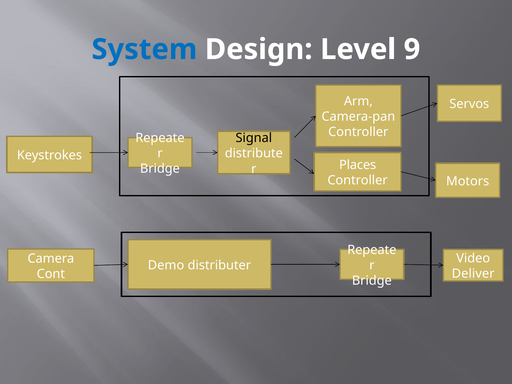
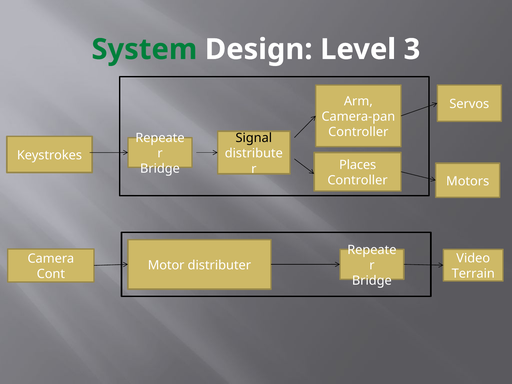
System colour: blue -> green
9: 9 -> 3
Demo: Demo -> Motor
Deliver: Deliver -> Terrain
